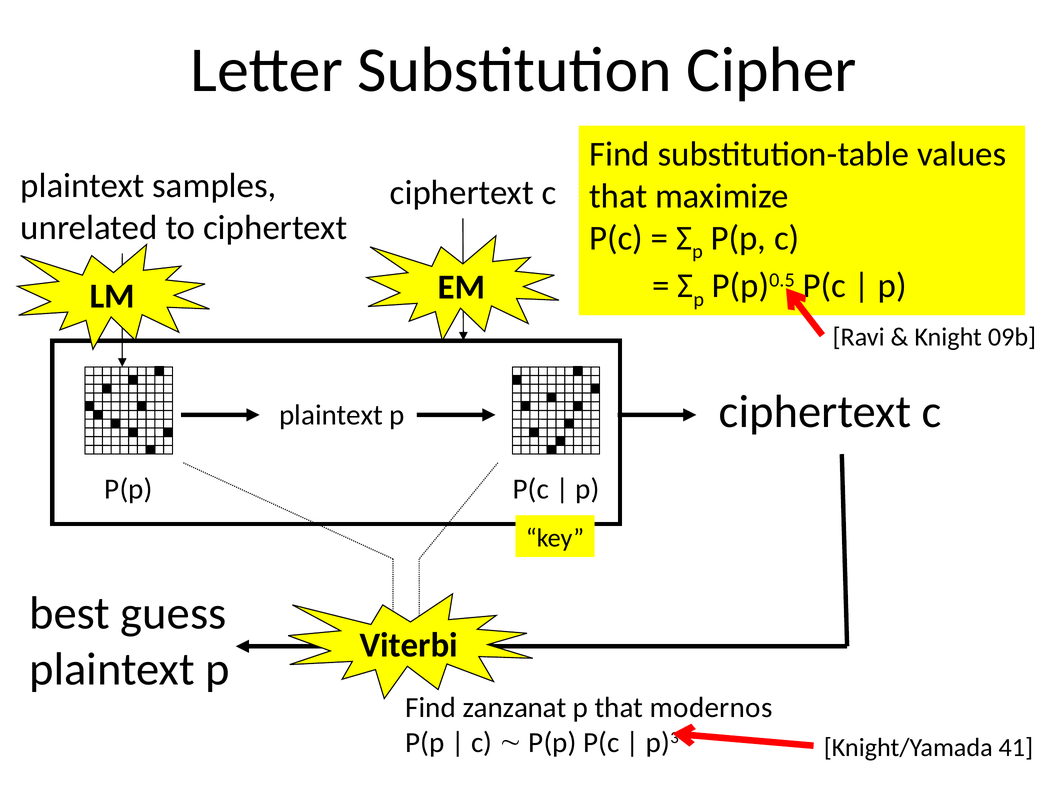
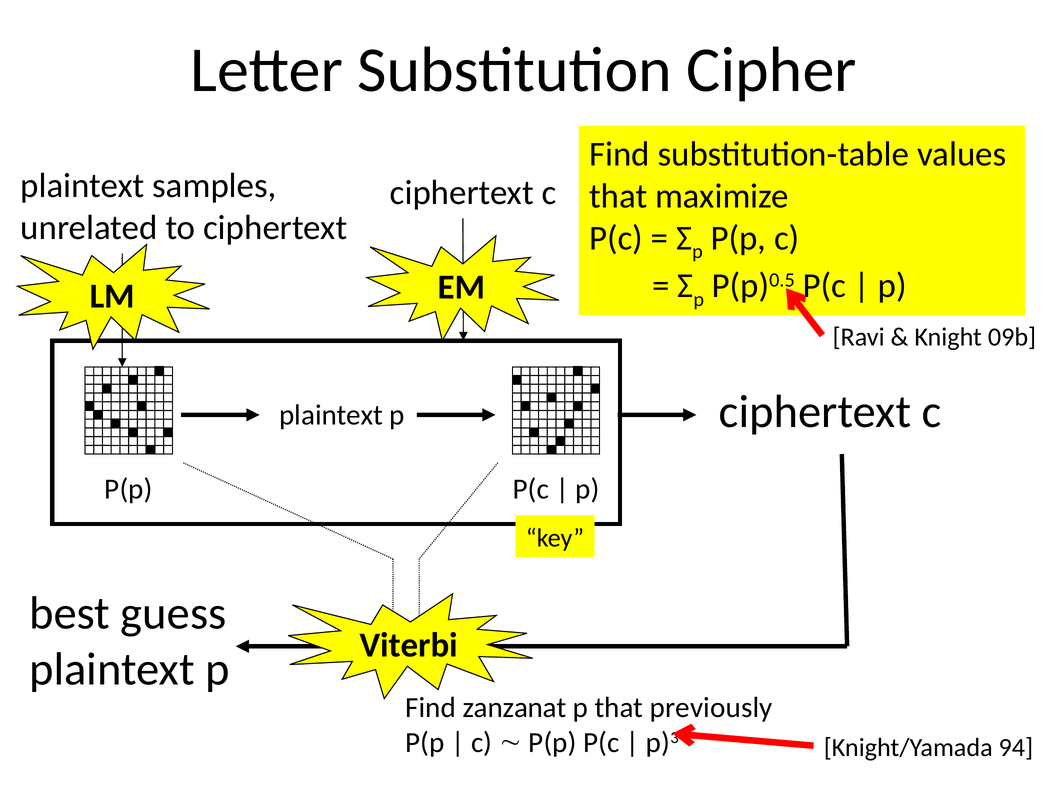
modernos: modernos -> previously
41: 41 -> 94
